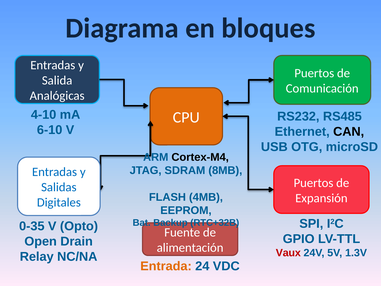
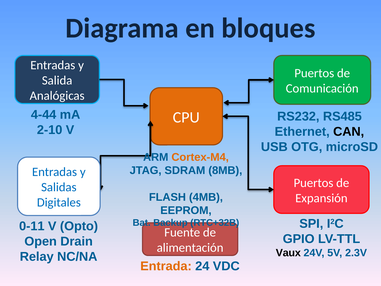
4-10: 4-10 -> 4-44
6-10: 6-10 -> 2-10
Cortex-M4 colour: black -> orange
0-35: 0-35 -> 0-11
Vaux colour: red -> black
1.3V: 1.3V -> 2.3V
